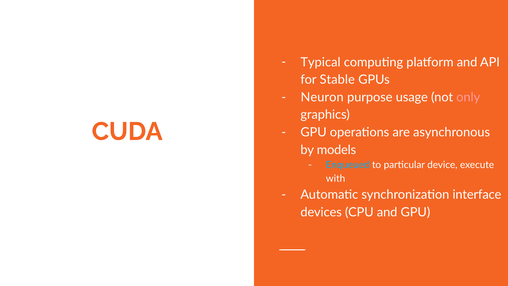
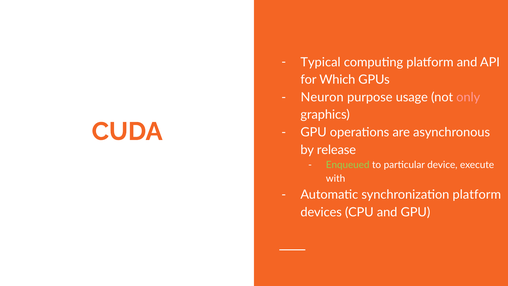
Stable: Stable -> Which
models: models -> release
Enqueued colour: light blue -> light green
synchronization interface: interface -> platform
